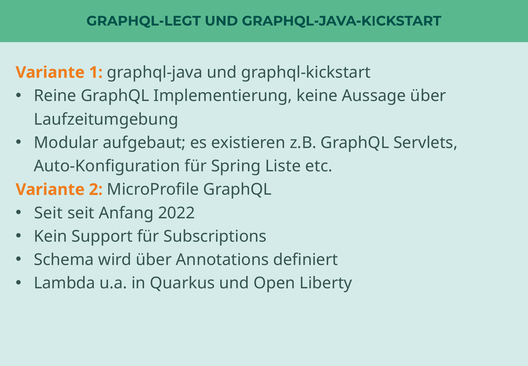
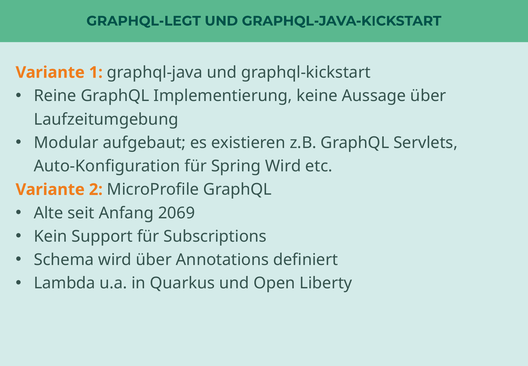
Spring Liste: Liste -> Wird
Seit at (48, 213): Seit -> Alte
2022: 2022 -> 2069
